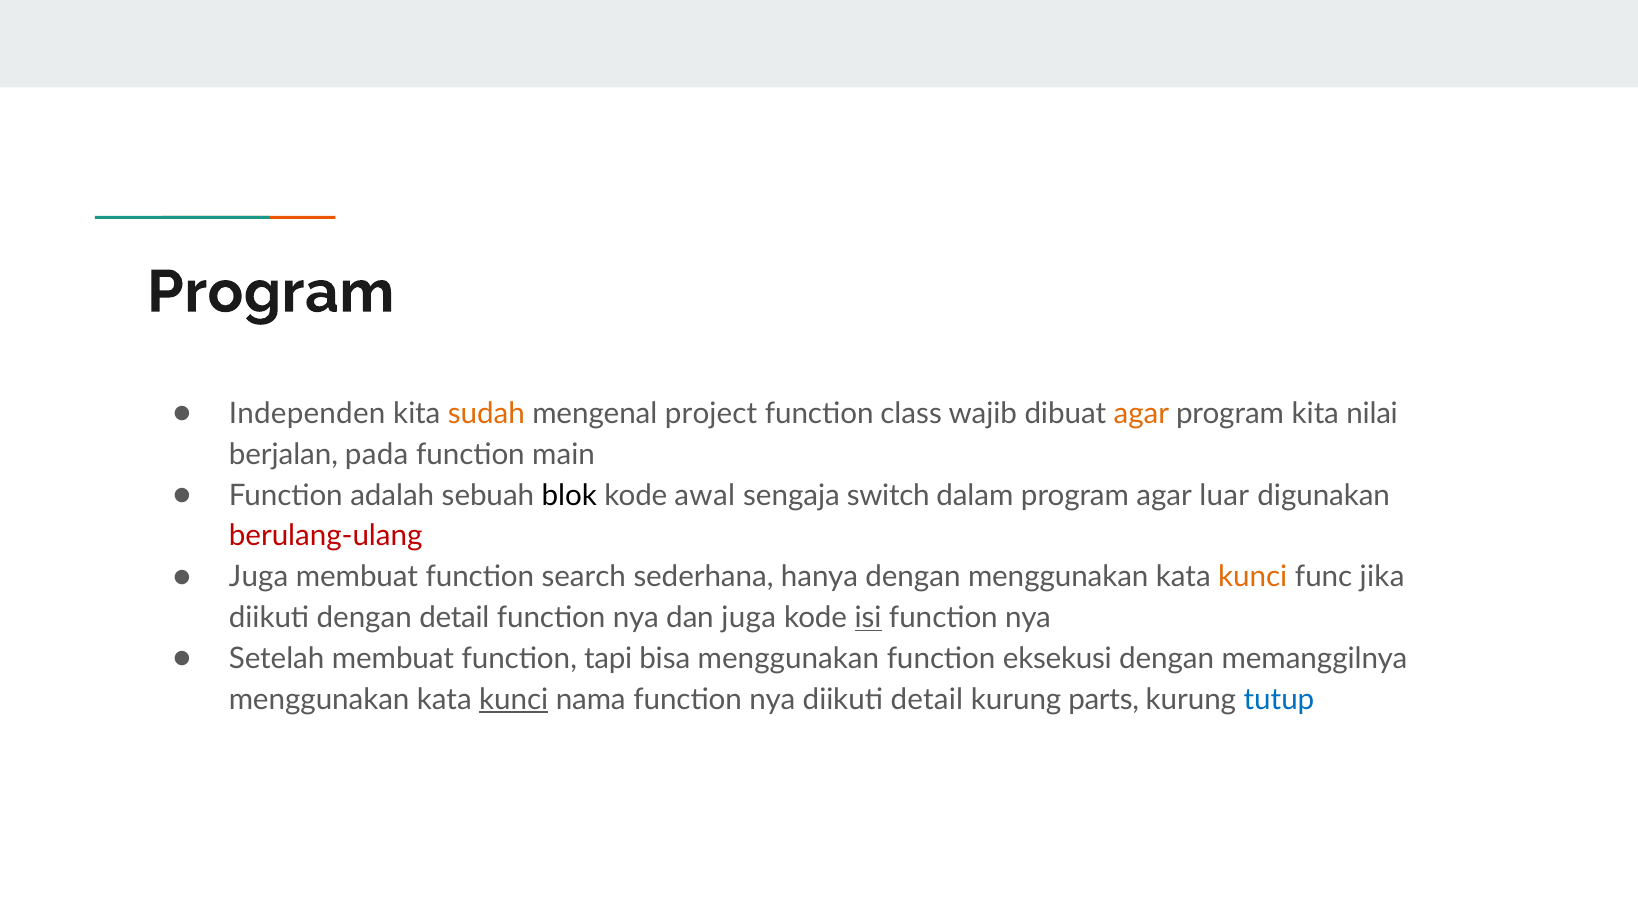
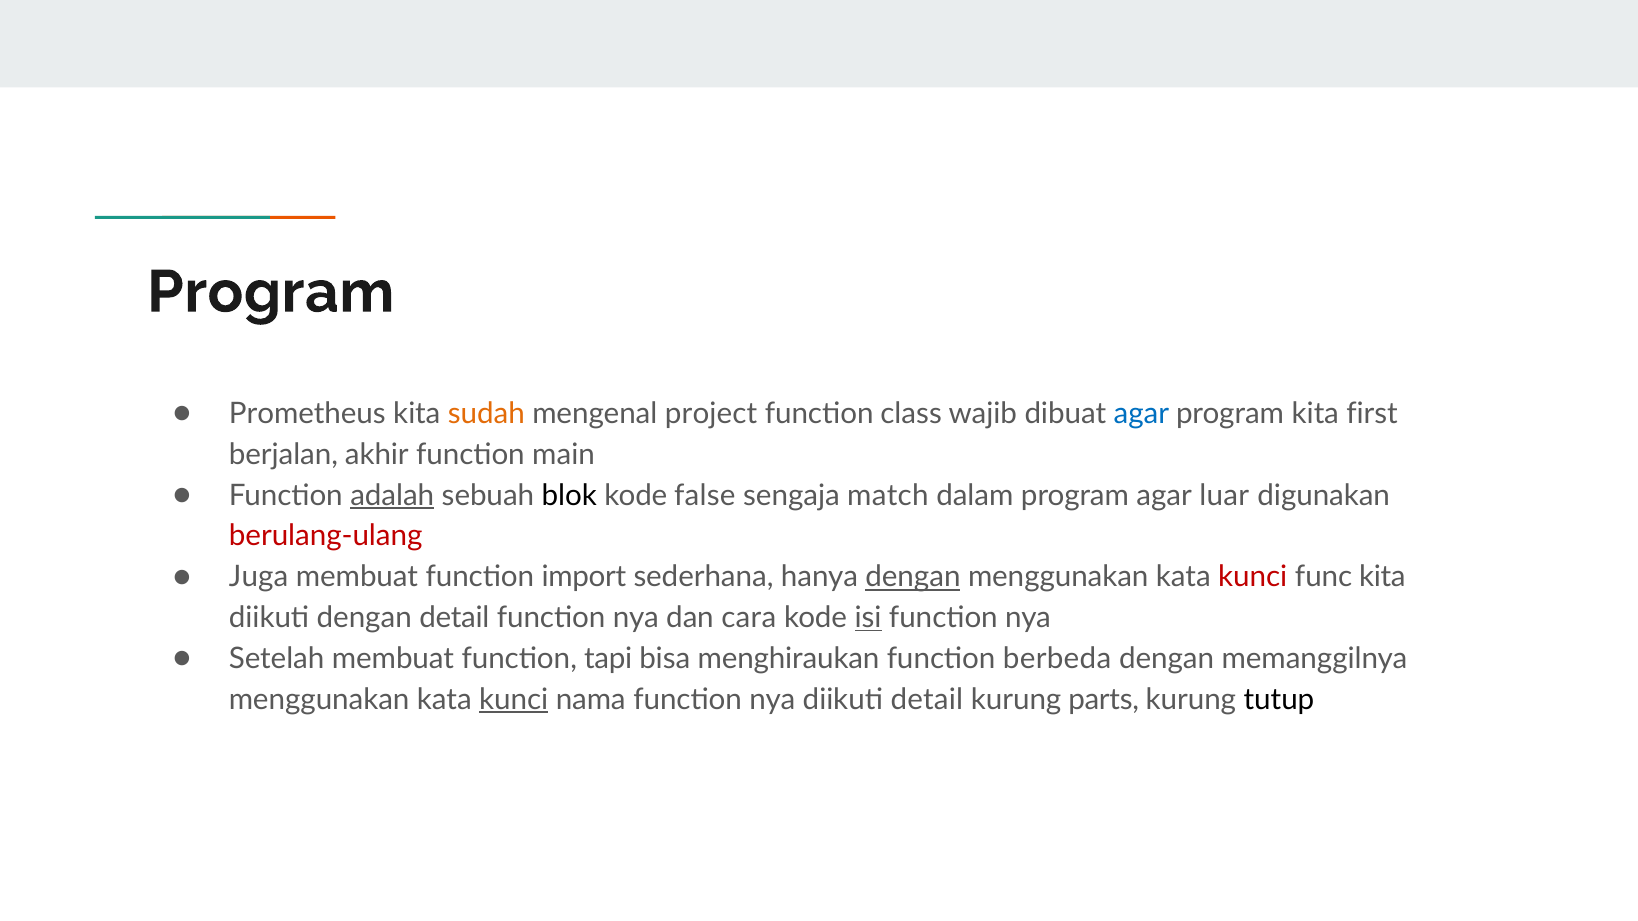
Independen: Independen -> Prometheus
agar at (1141, 414) colour: orange -> blue
nilai: nilai -> first
pada: pada -> akhir
adalah underline: none -> present
awal: awal -> false
switch: switch -> match
search: search -> import
dengan at (913, 577) underline: none -> present
kunci at (1253, 577) colour: orange -> red
func jika: jika -> kita
dan juga: juga -> cara
bisa menggunakan: menggunakan -> menghiraukan
eksekusi: eksekusi -> berbeda
tutup colour: blue -> black
